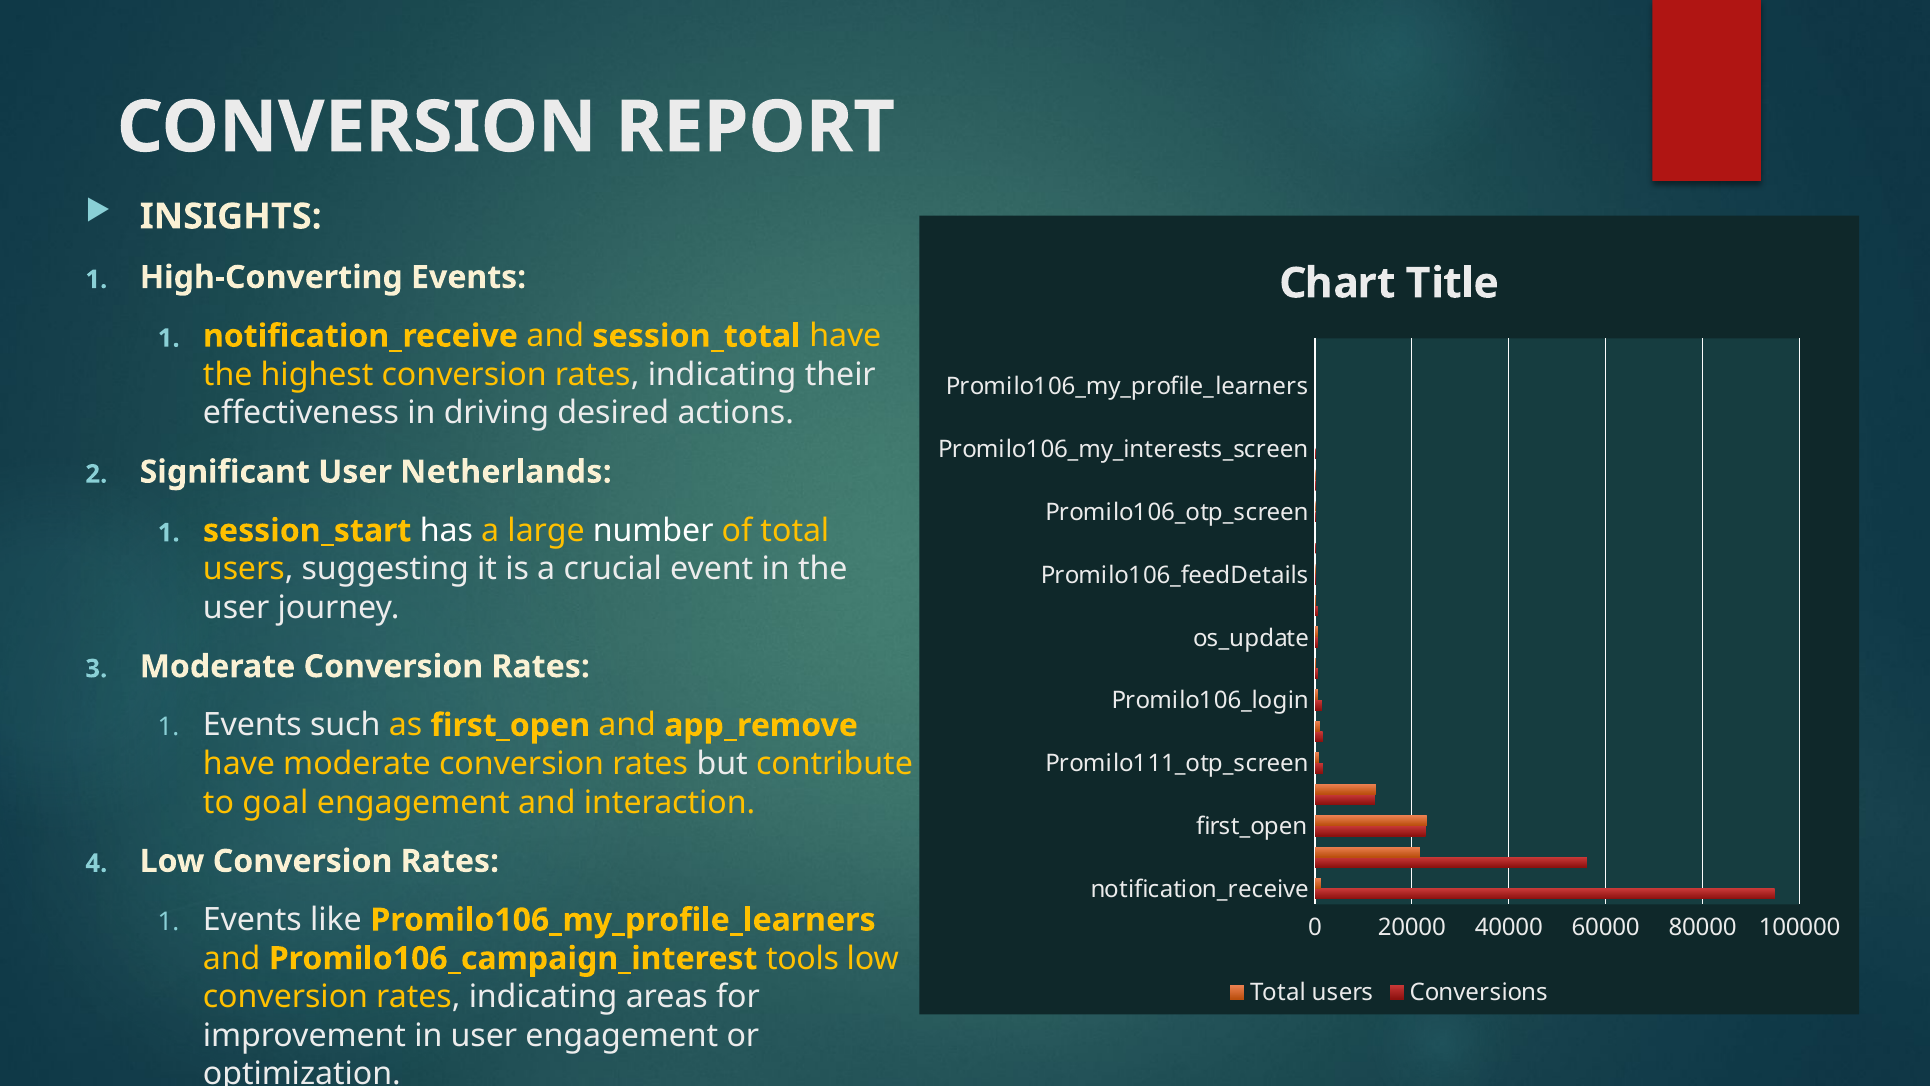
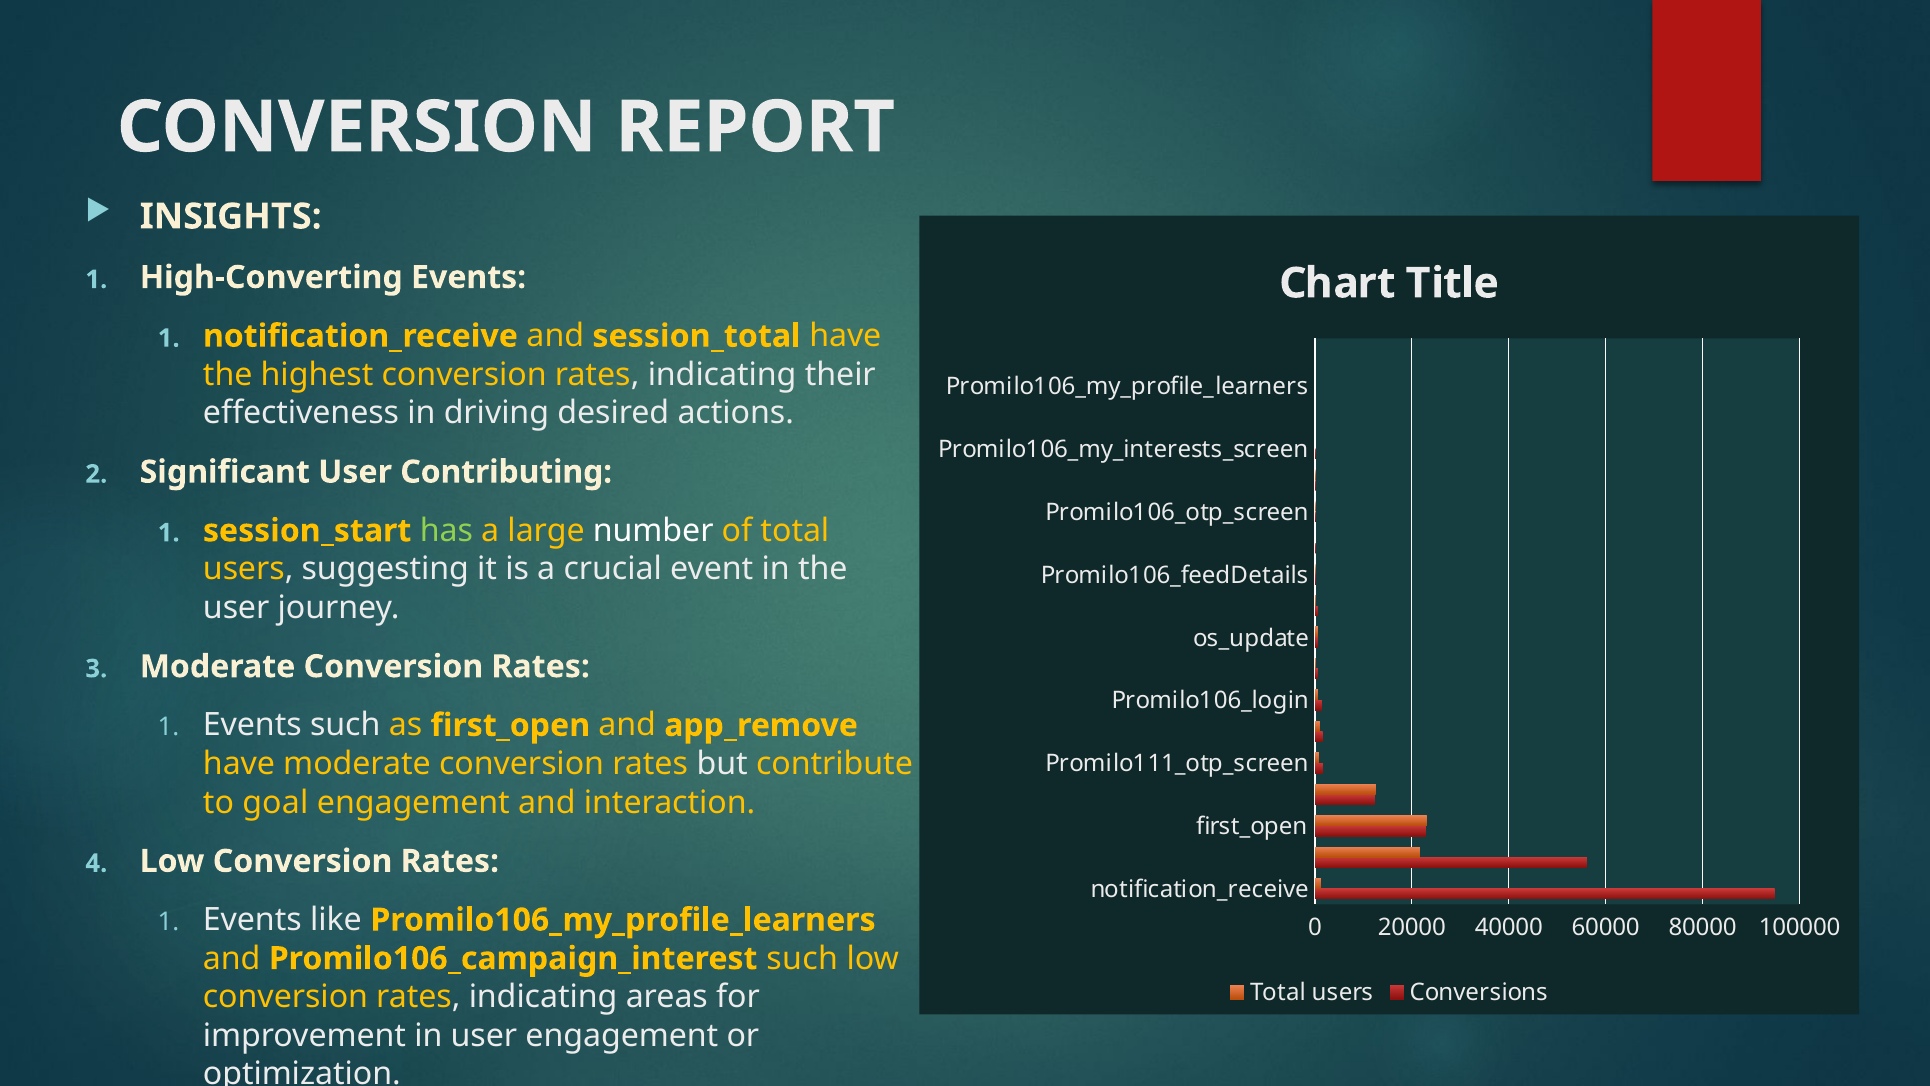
Netherlands: Netherlands -> Contributing
has colour: white -> light green
Promilo106_campaign_interest tools: tools -> such
